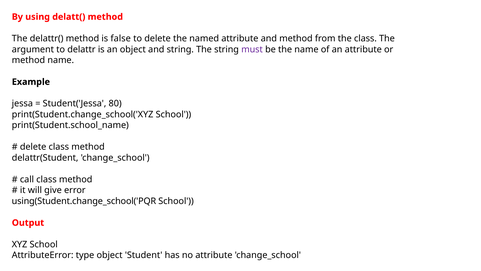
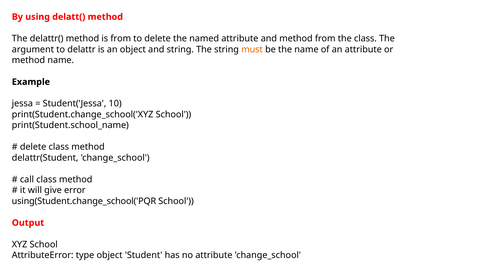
is false: false -> from
must colour: purple -> orange
80: 80 -> 10
